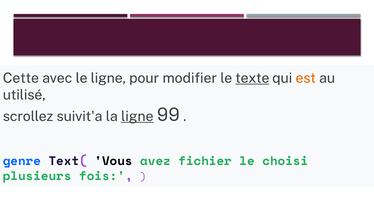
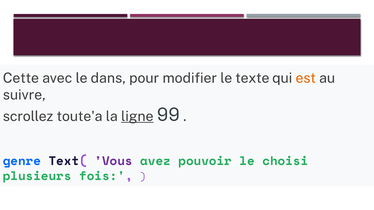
le ligne: ligne -> dans
texte underline: present -> none
utilisé: utilisé -> suivre
suivit'a: suivit'a -> toute'a
Vous colour: black -> purple
fichier: fichier -> pouvoir
